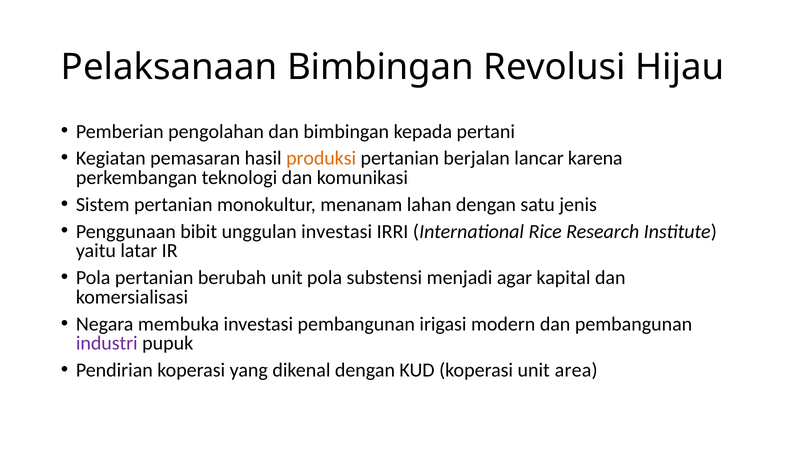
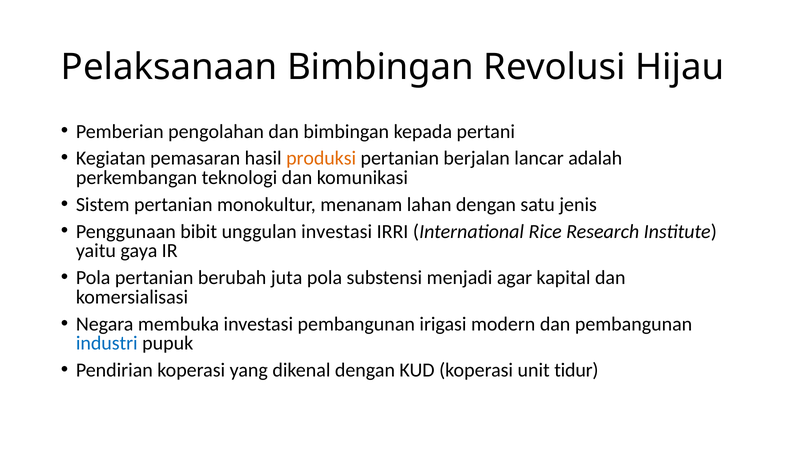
karena: karena -> adalah
latar: latar -> gaya
berubah unit: unit -> juta
industri colour: purple -> blue
area: area -> tidur
